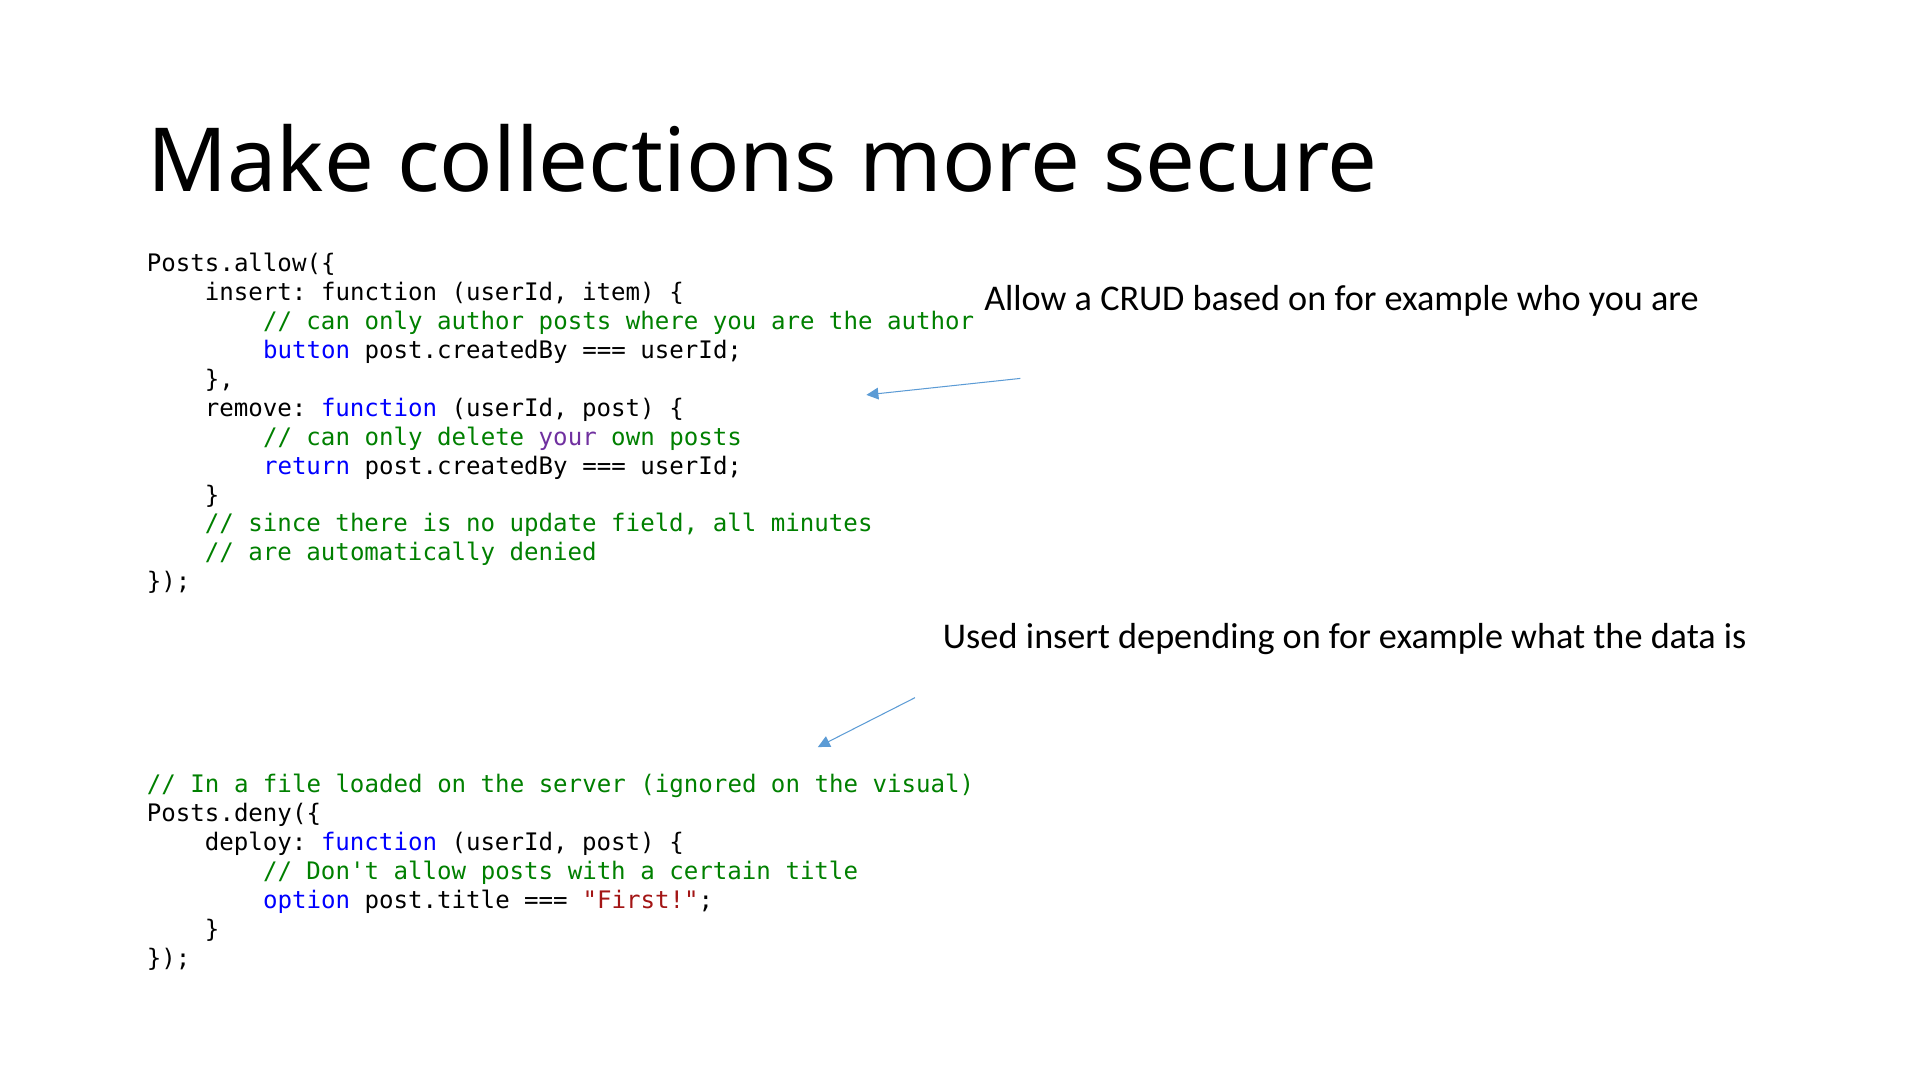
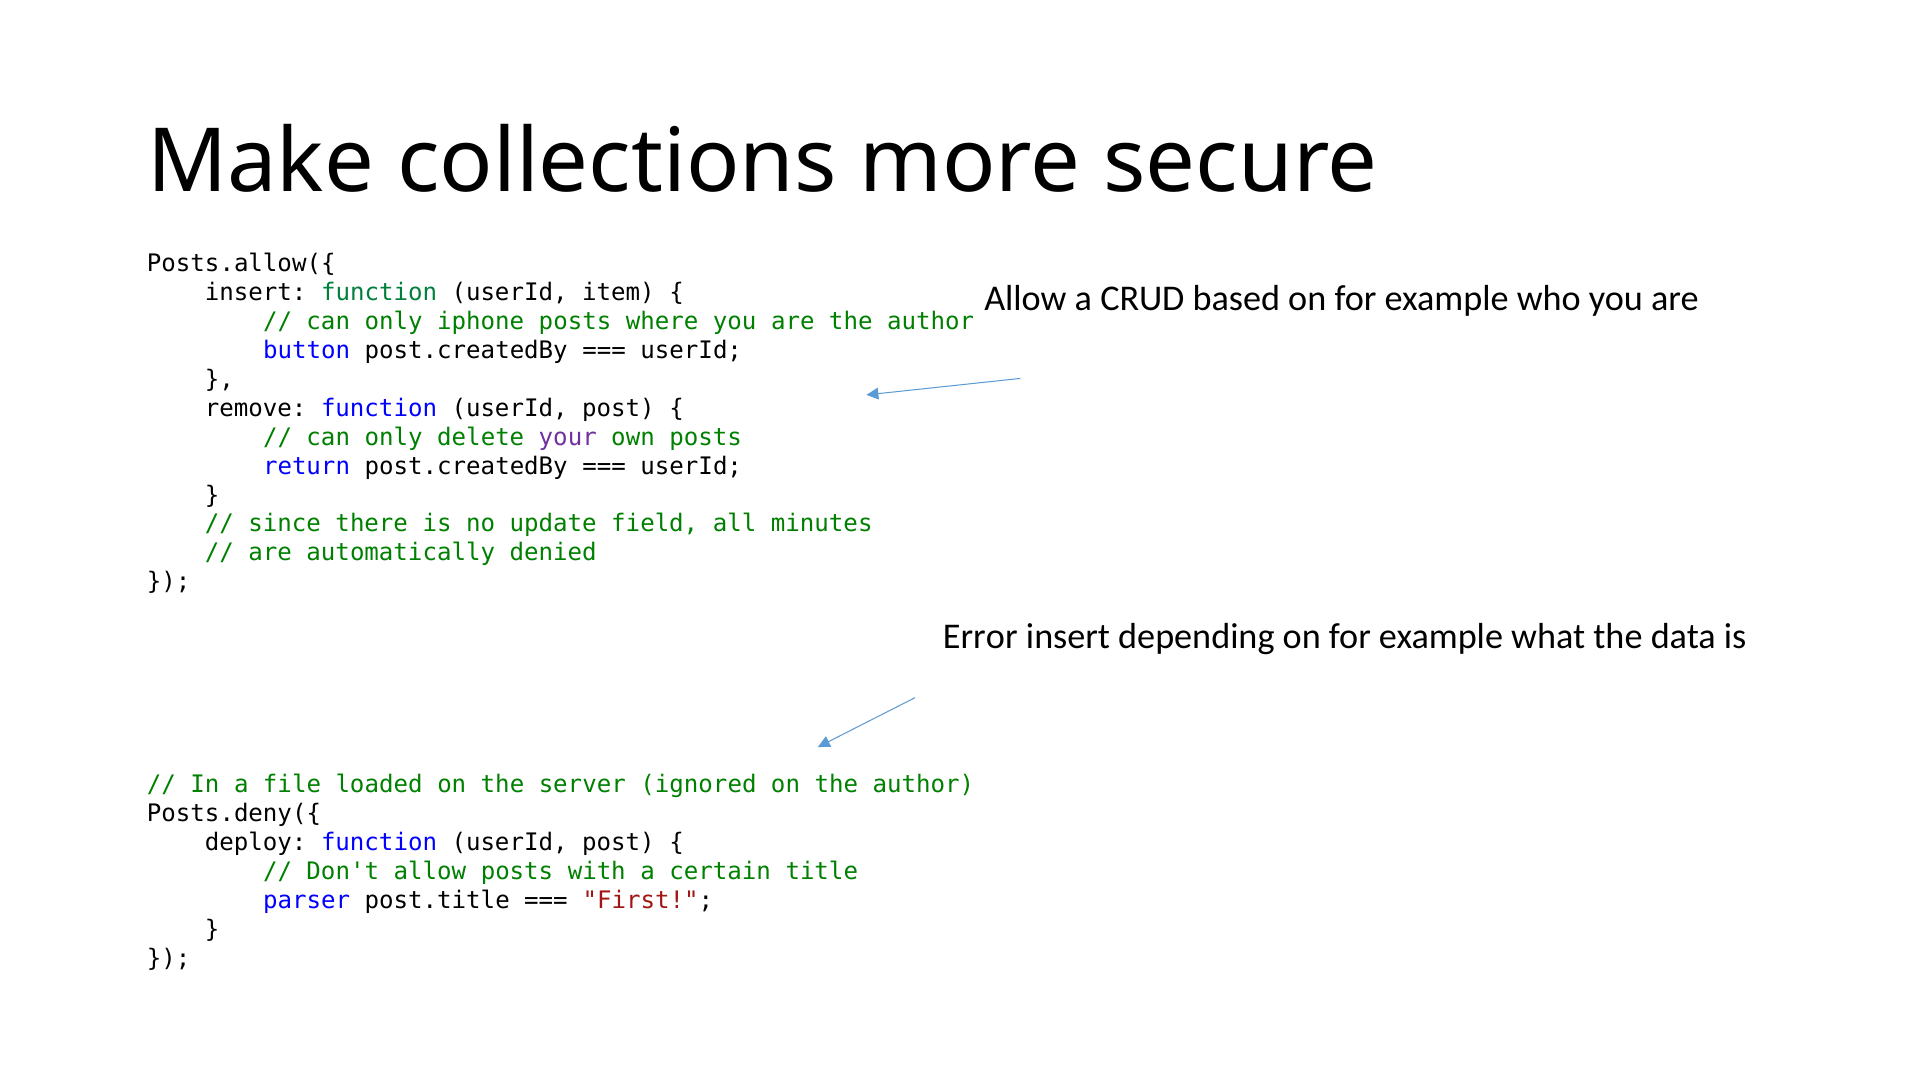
function at (379, 292) colour: black -> green
only author: author -> iphone
Used: Used -> Error
on the visual: visual -> author
option: option -> parser
